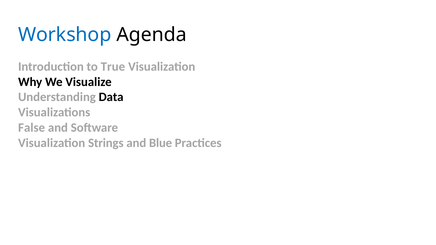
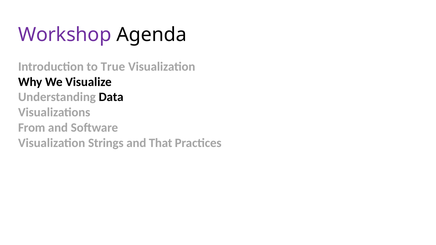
Workshop colour: blue -> purple
False: False -> From
Blue: Blue -> That
